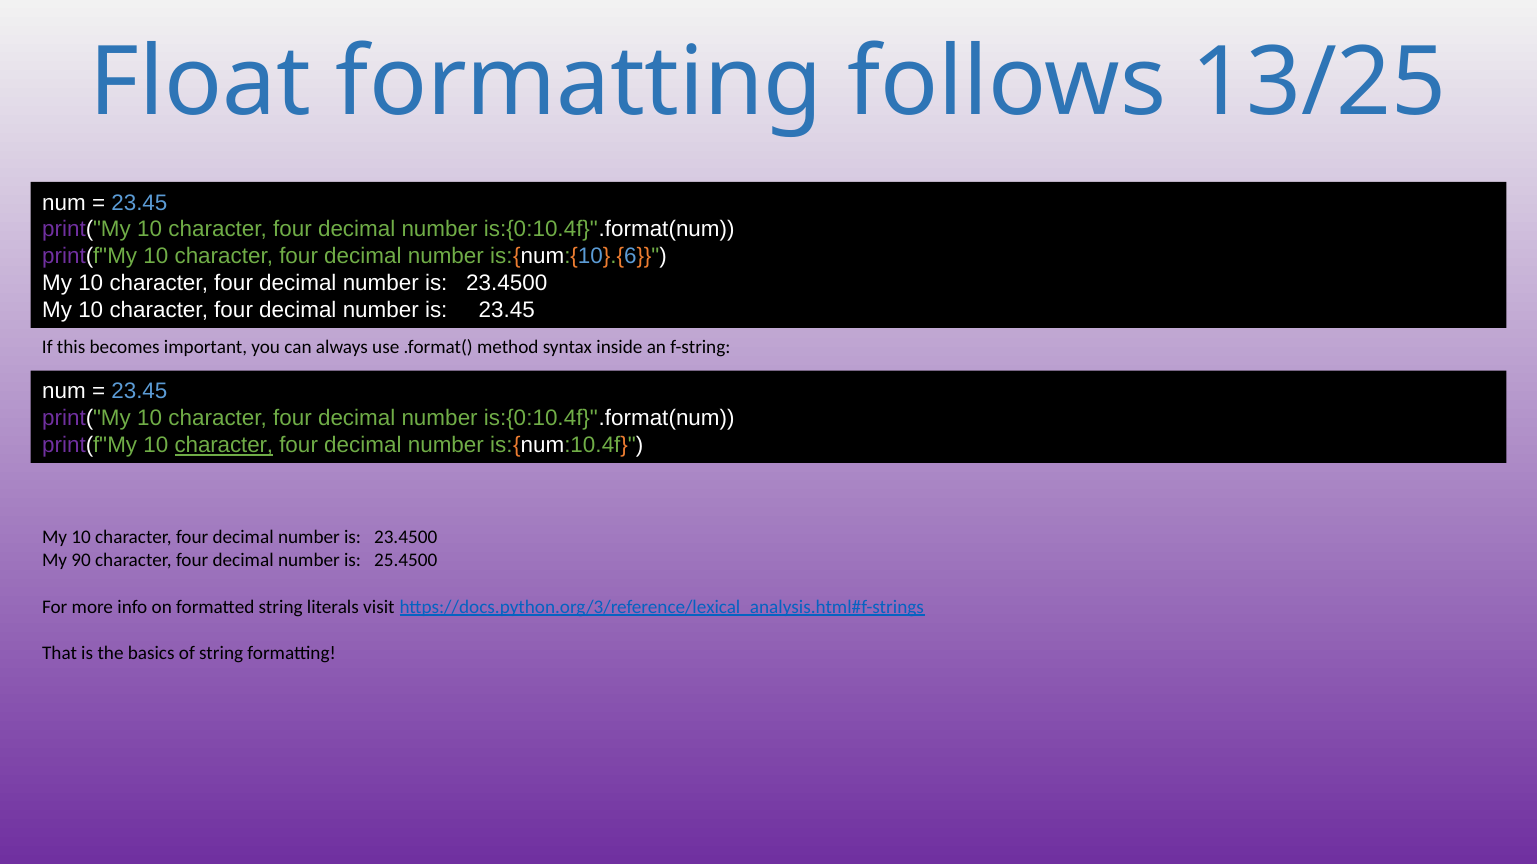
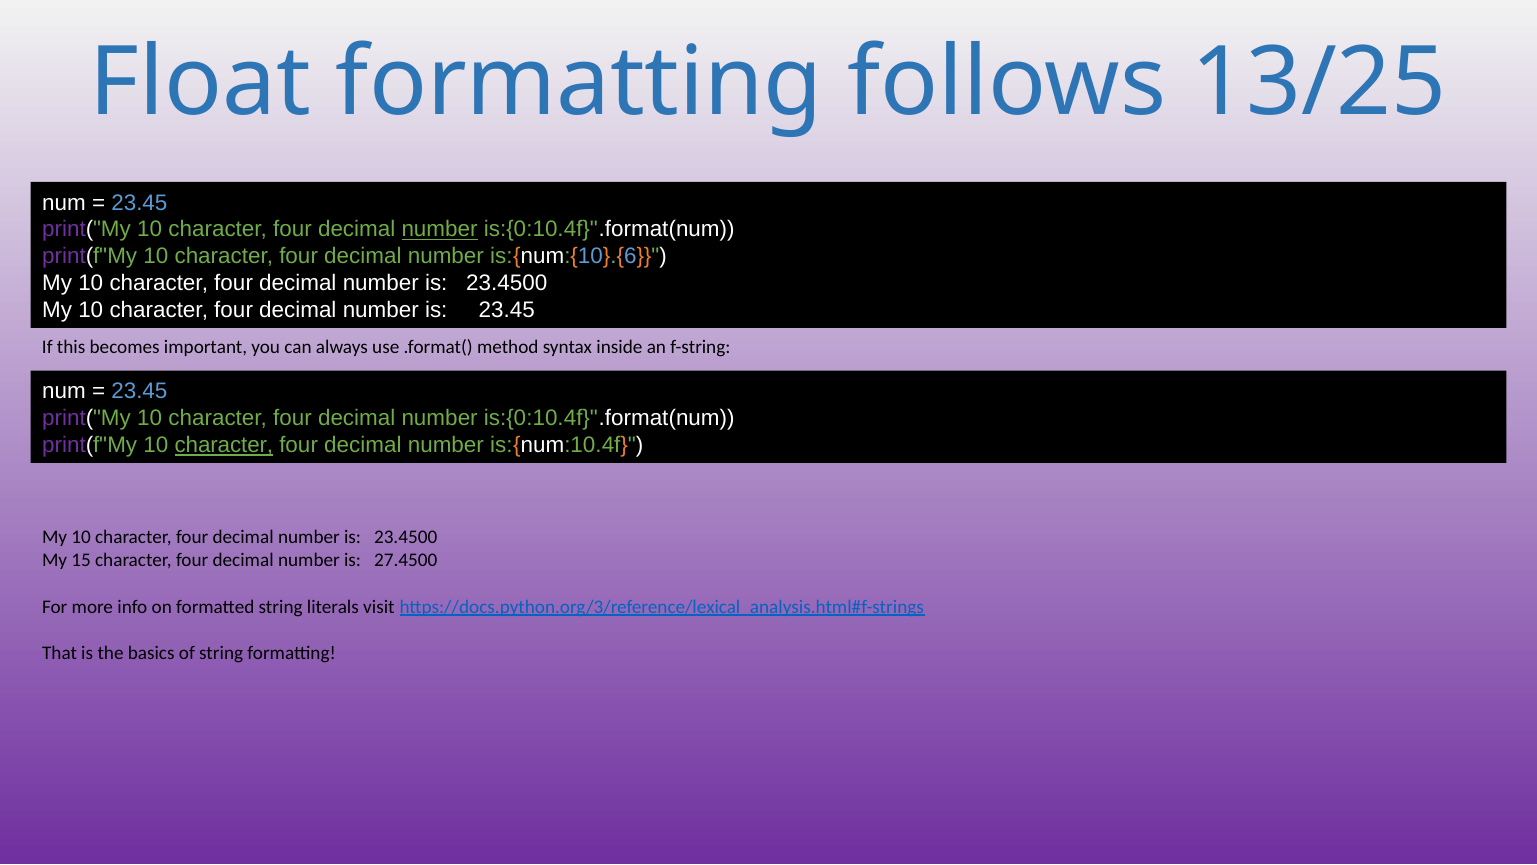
number at (440, 229) underline: none -> present
90: 90 -> 15
25.4500: 25.4500 -> 27.4500
